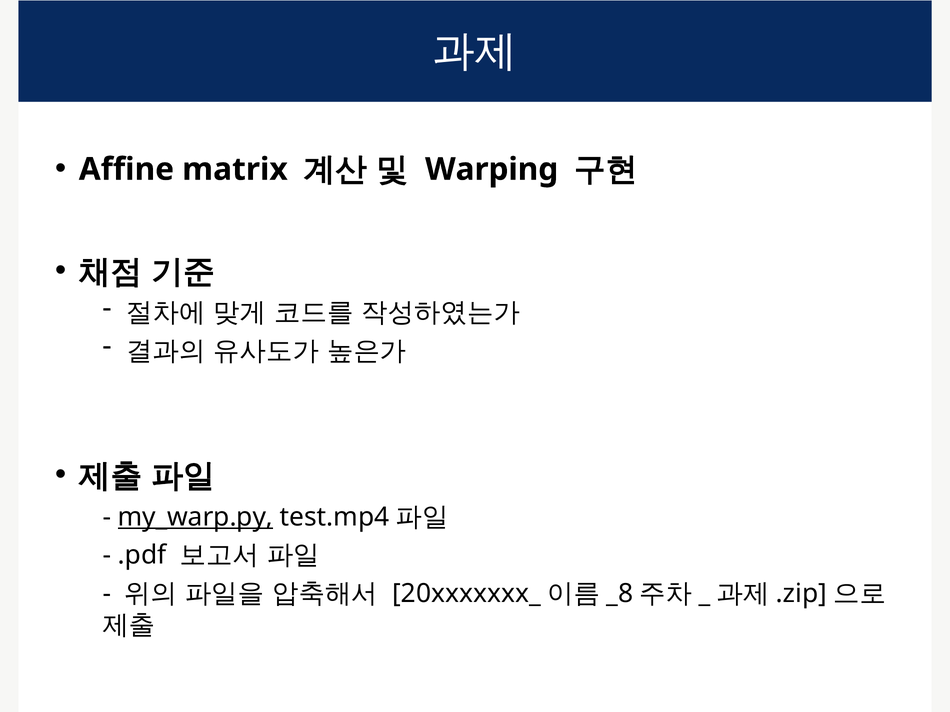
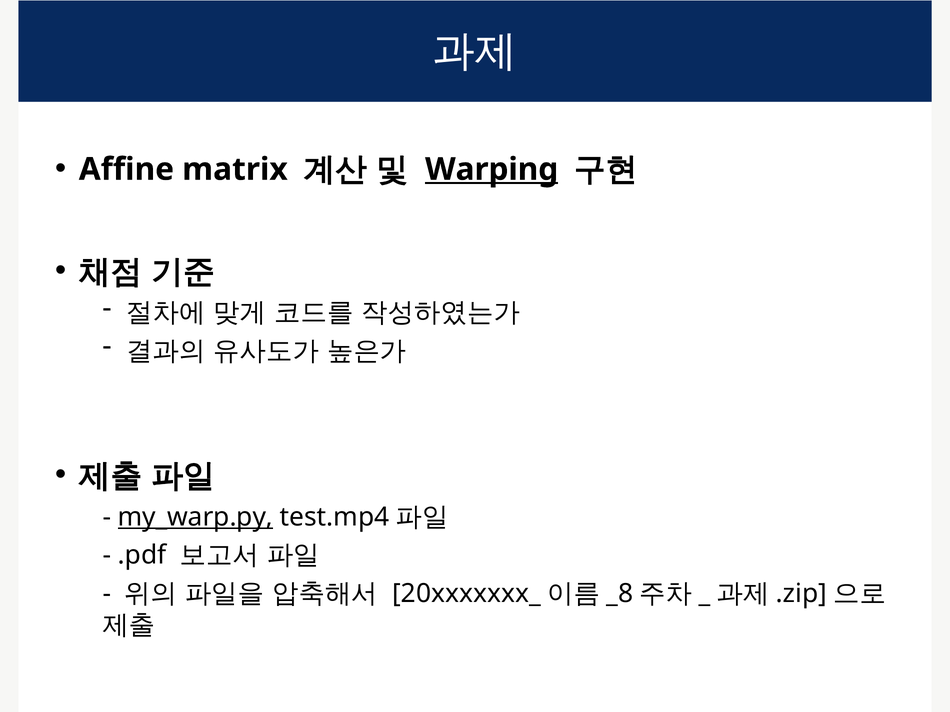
Warping underline: none -> present
